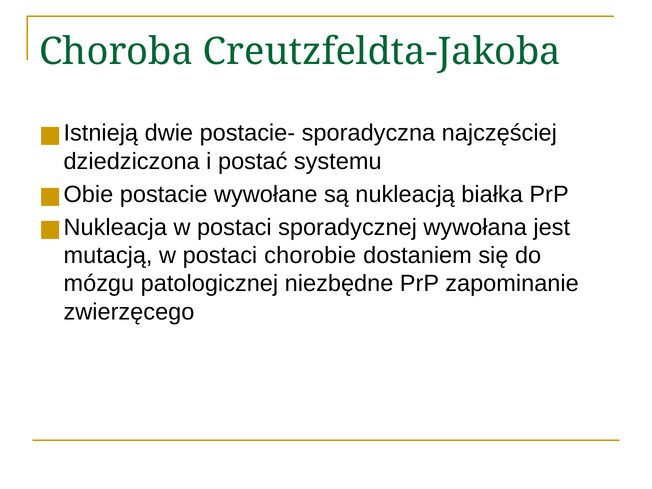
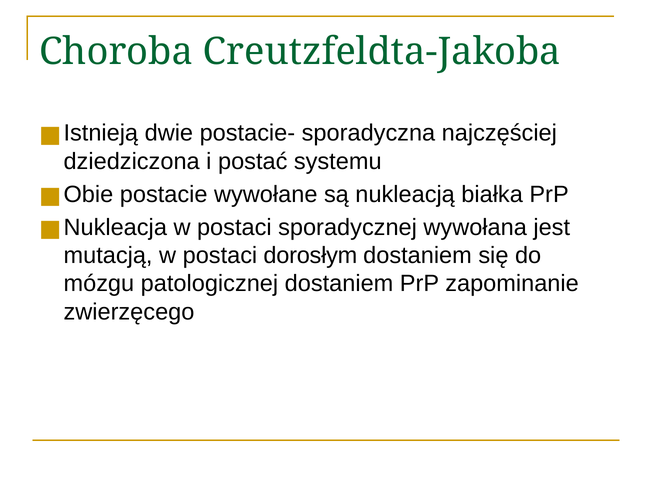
chorobie: chorobie -> dorosłym
patologicznej niezbędne: niezbędne -> dostaniem
